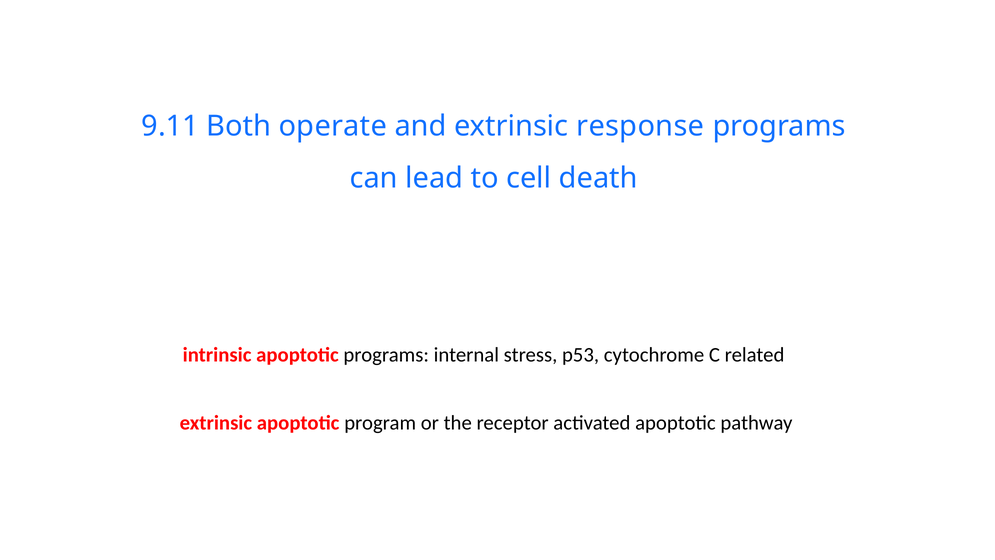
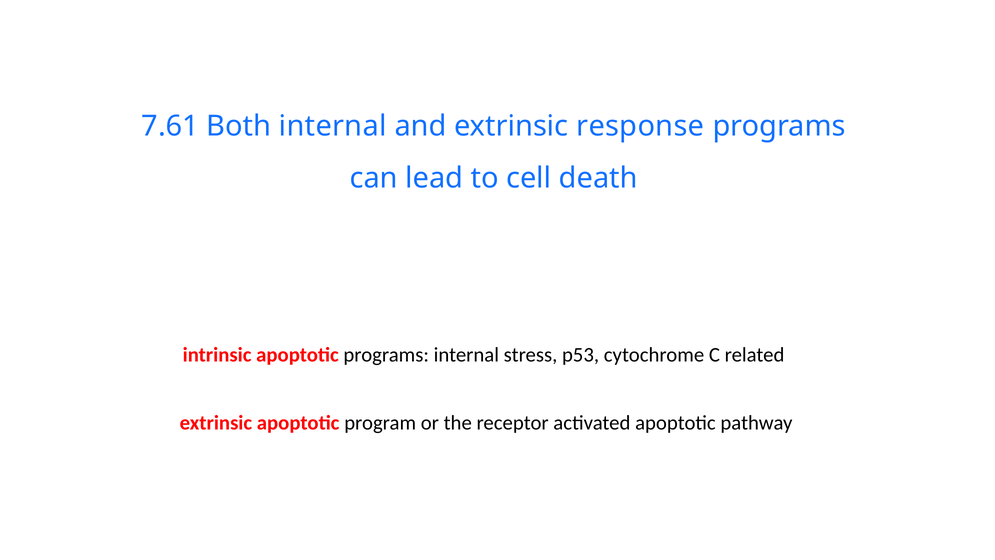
9.11: 9.11 -> 7.61
Both operate: operate -> internal
